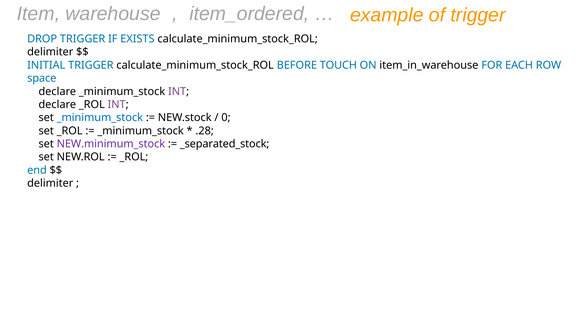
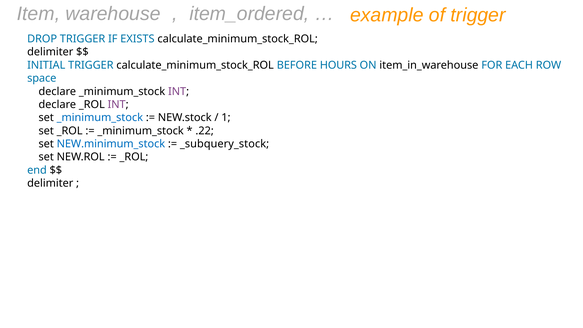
TOUCH: TOUCH -> HOURS
0: 0 -> 1
.28: .28 -> .22
NEW.minimum_stock colour: purple -> blue
_separated_stock: _separated_stock -> _subquery_stock
